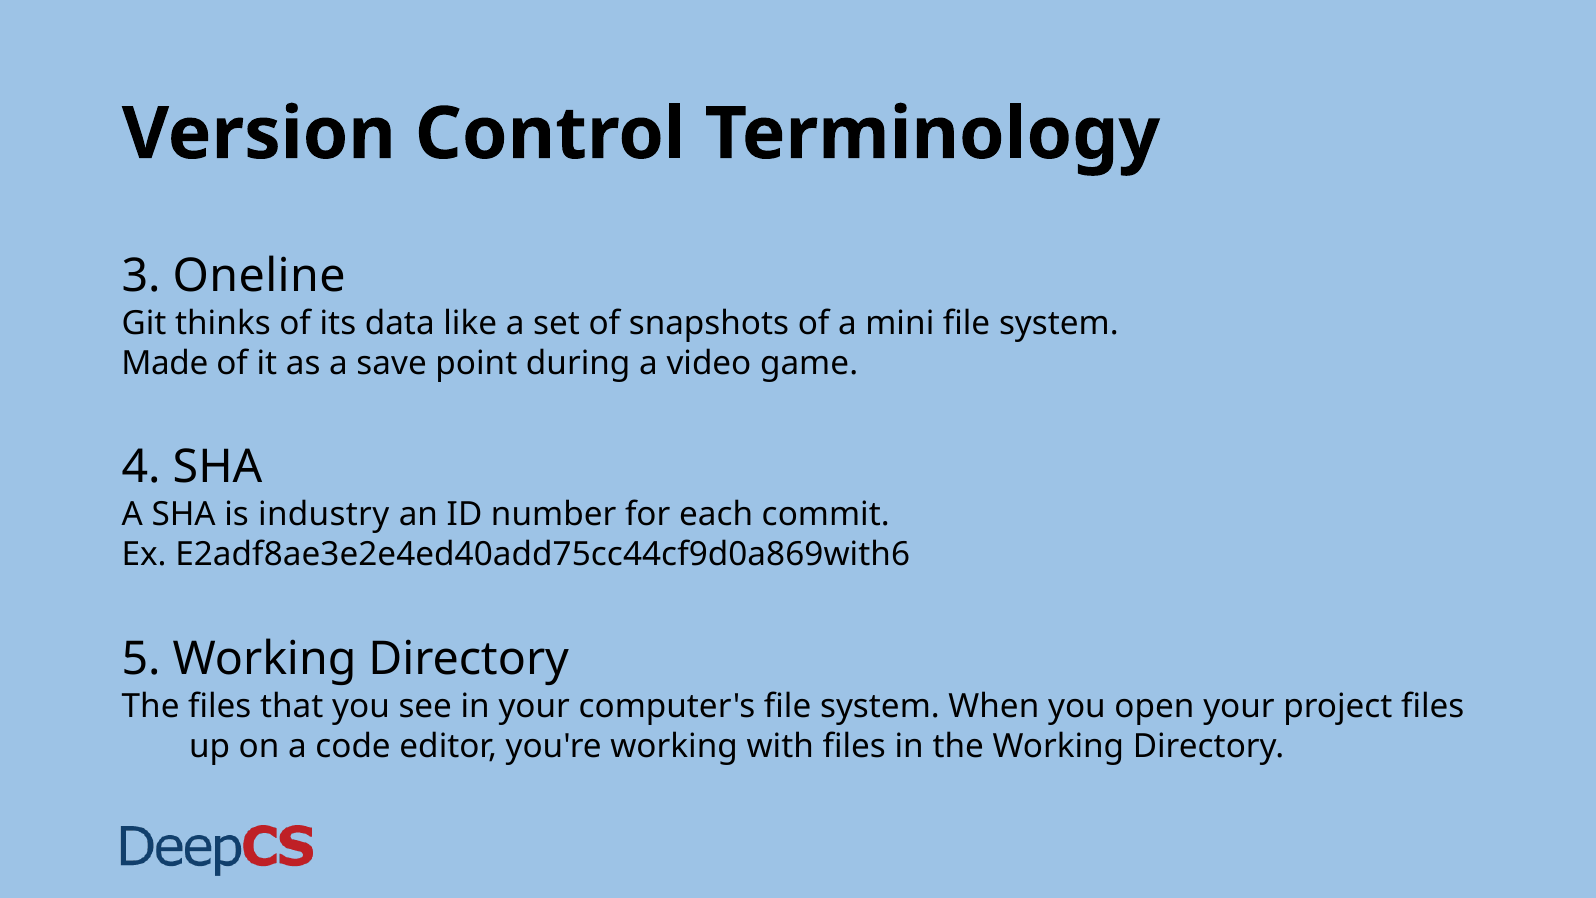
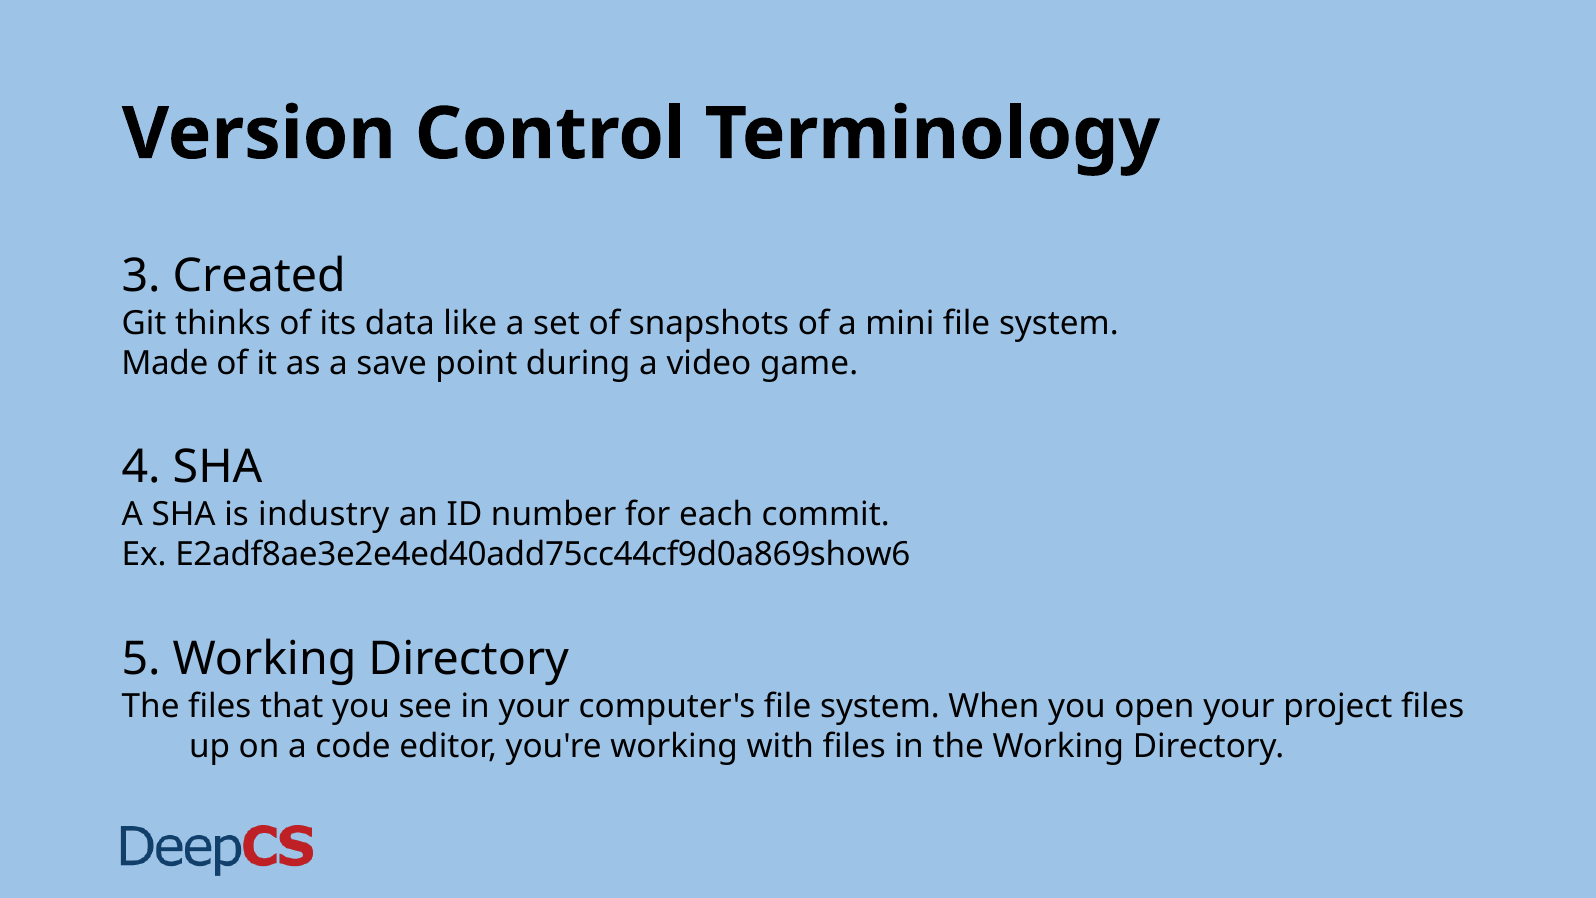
Oneline: Oneline -> Created
E2adf8ae3e2e4ed40add75cc44cf9d0a869with6: E2adf8ae3e2e4ed40add75cc44cf9d0a869with6 -> E2adf8ae3e2e4ed40add75cc44cf9d0a869show6
